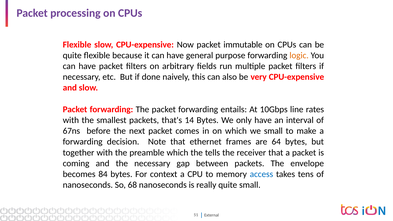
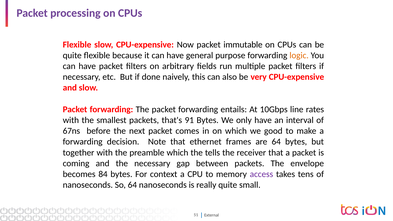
14: 14 -> 91
we small: small -> good
access colour: blue -> purple
So 68: 68 -> 64
